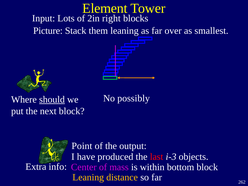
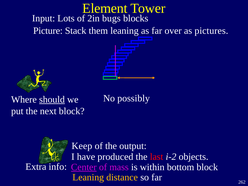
right: right -> bugs
smallest: smallest -> pictures
Point: Point -> Keep
i-3: i-3 -> i-2
Center underline: none -> present
